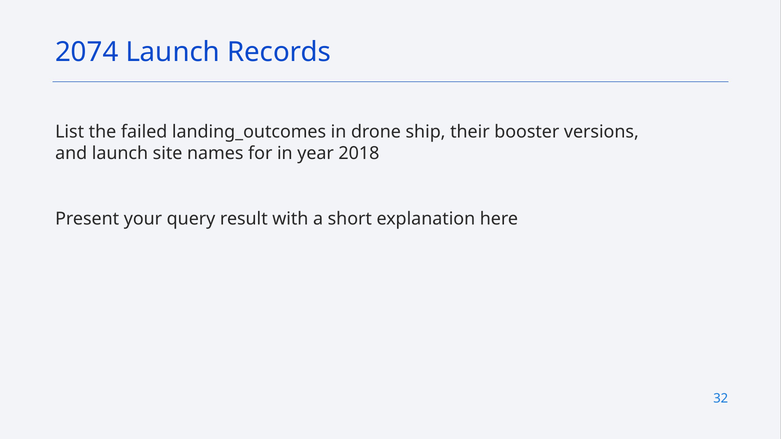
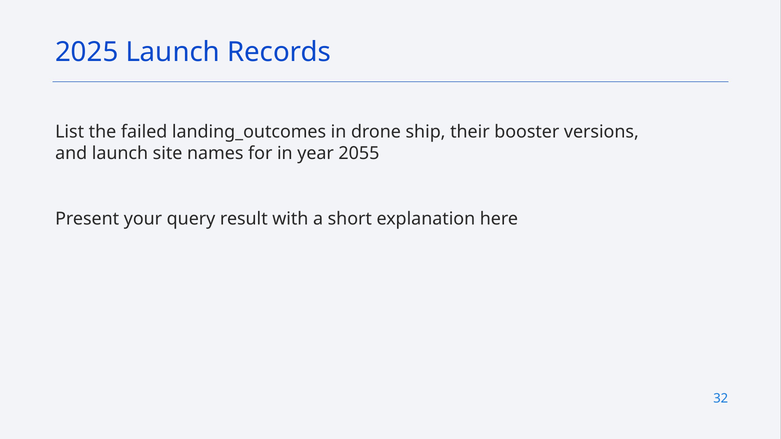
2074: 2074 -> 2025
2018: 2018 -> 2055
